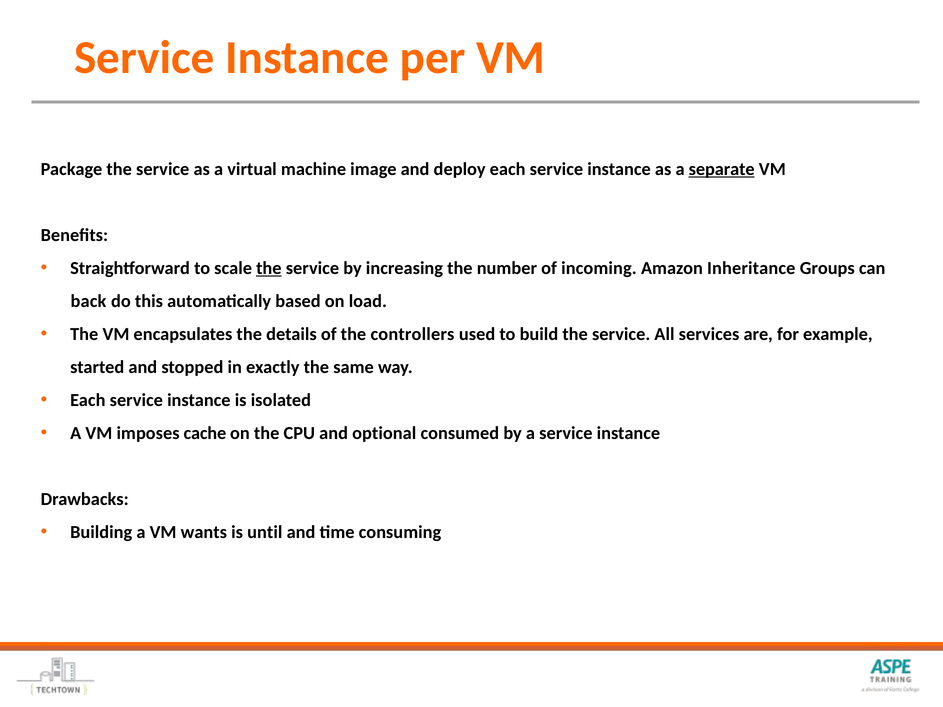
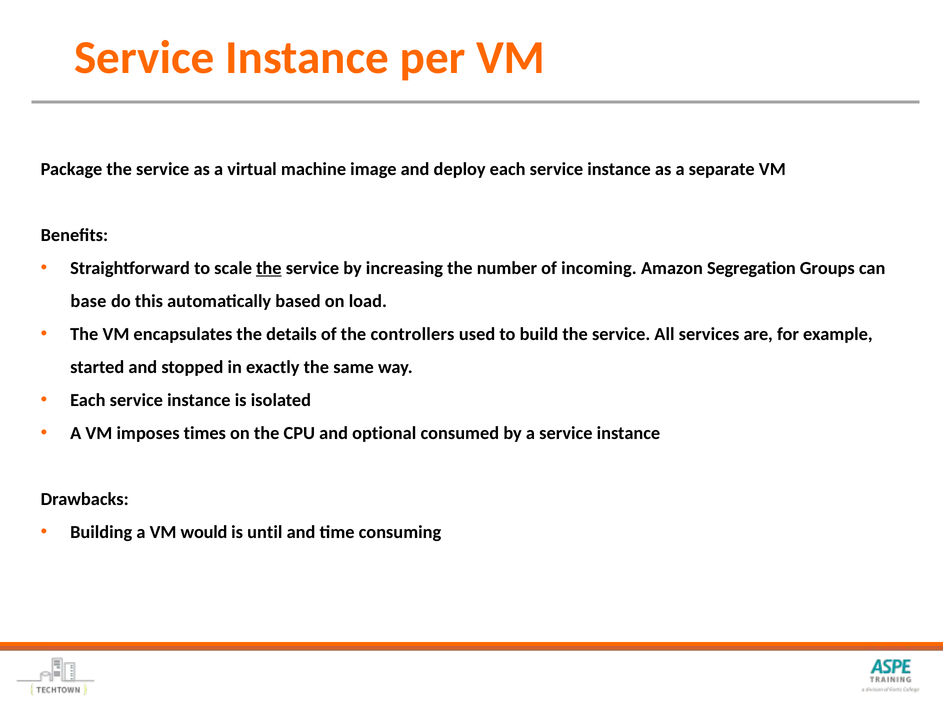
separate underline: present -> none
Inheritance: Inheritance -> Segregation
back: back -> base
cache: cache -> times
wants: wants -> would
